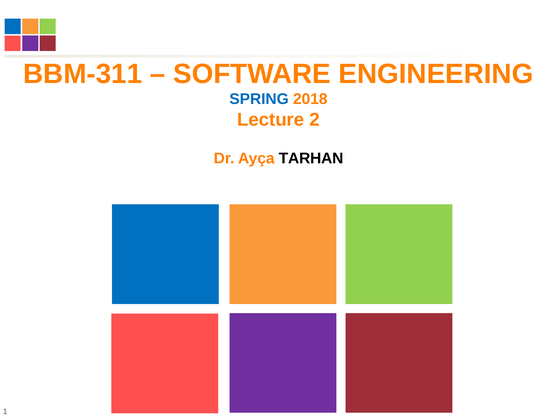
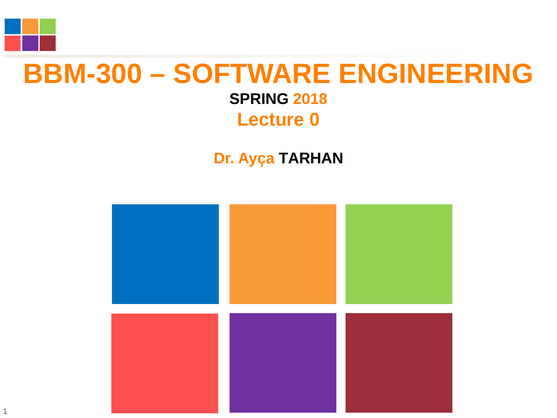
BBM-311: BBM-311 -> BBM-300
SPRING colour: blue -> black
2: 2 -> 0
